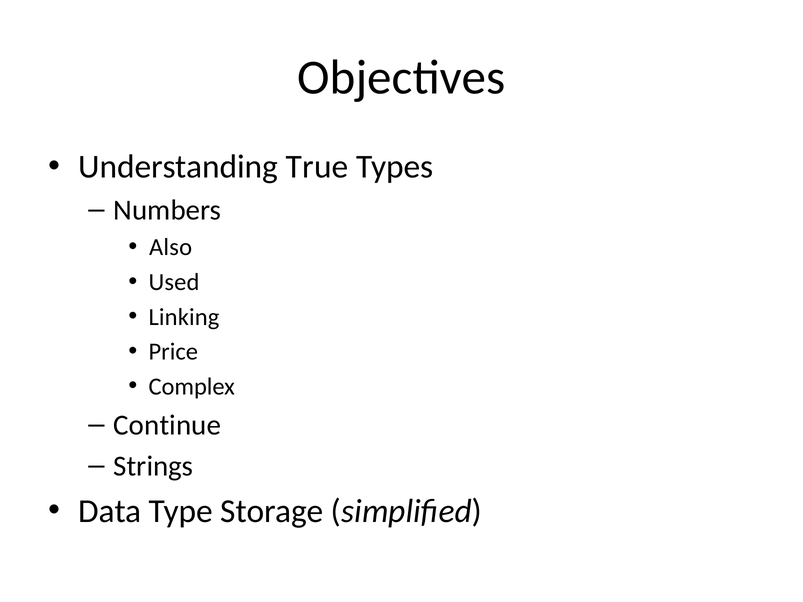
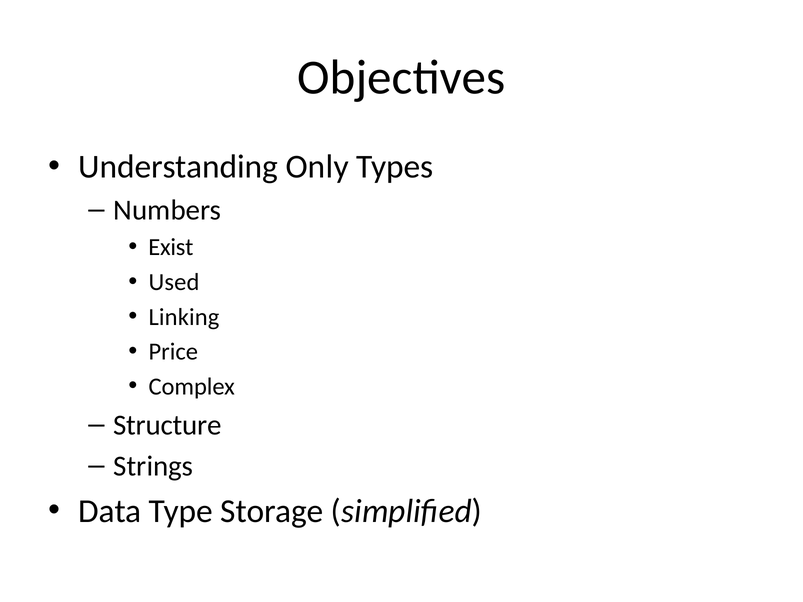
True: True -> Only
Also: Also -> Exist
Continue: Continue -> Structure
